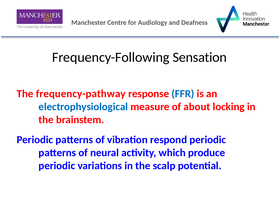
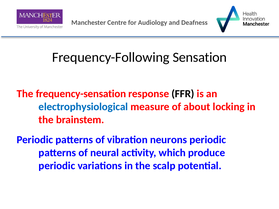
frequency-pathway: frequency-pathway -> frequency-sensation
FFR colour: blue -> black
respond: respond -> neurons
